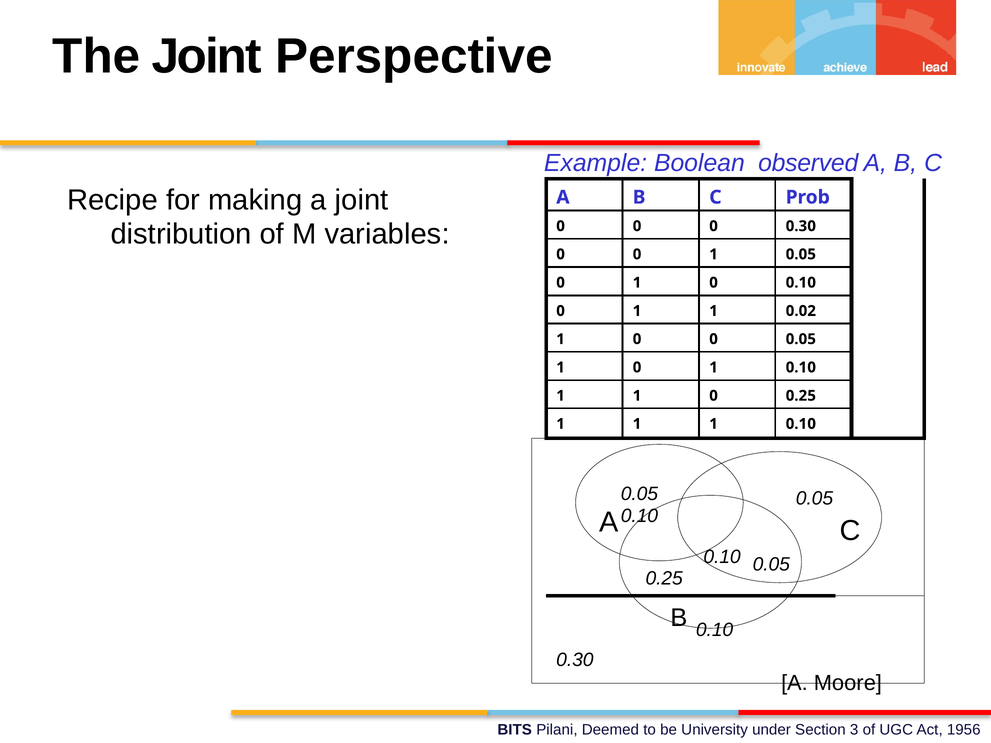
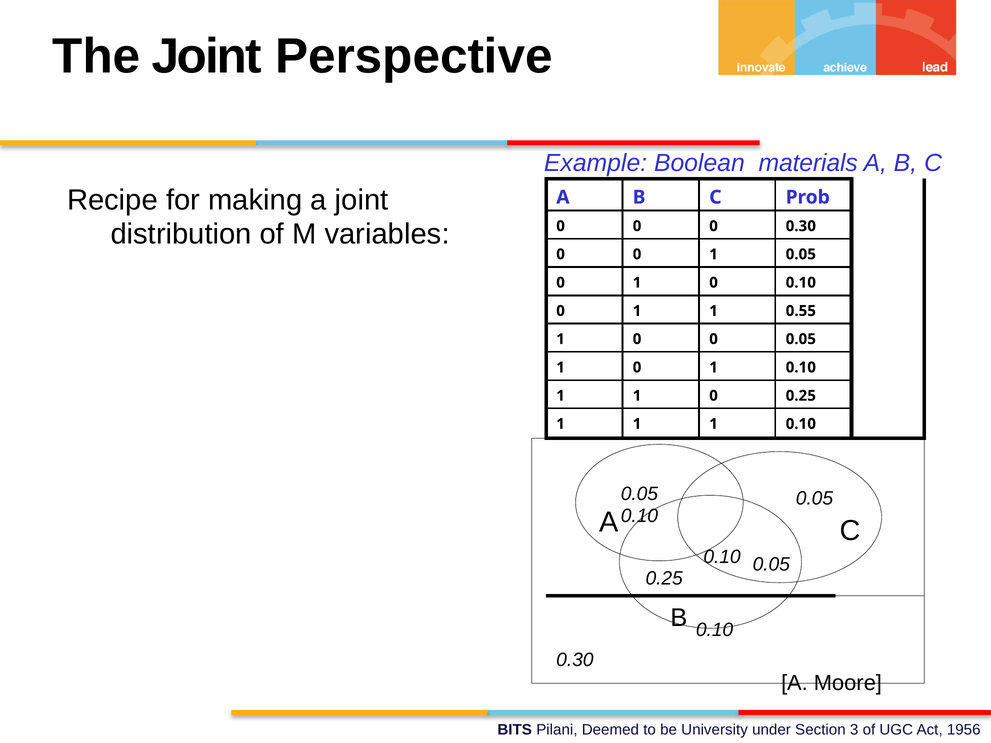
observed: observed -> materials
0.02: 0.02 -> 0.55
